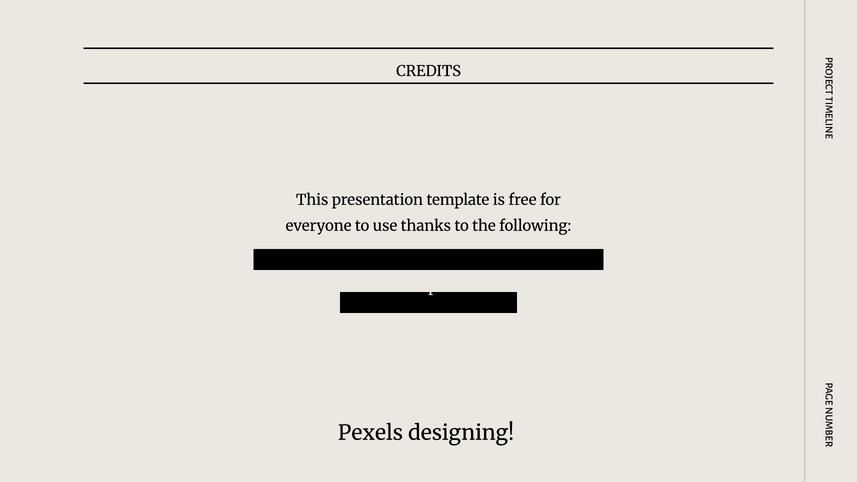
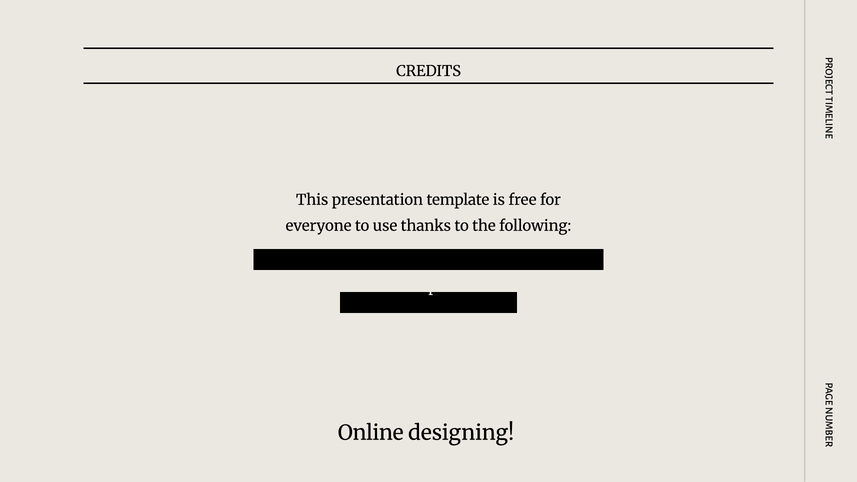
Pexels at (370, 433): Pexels -> Online
